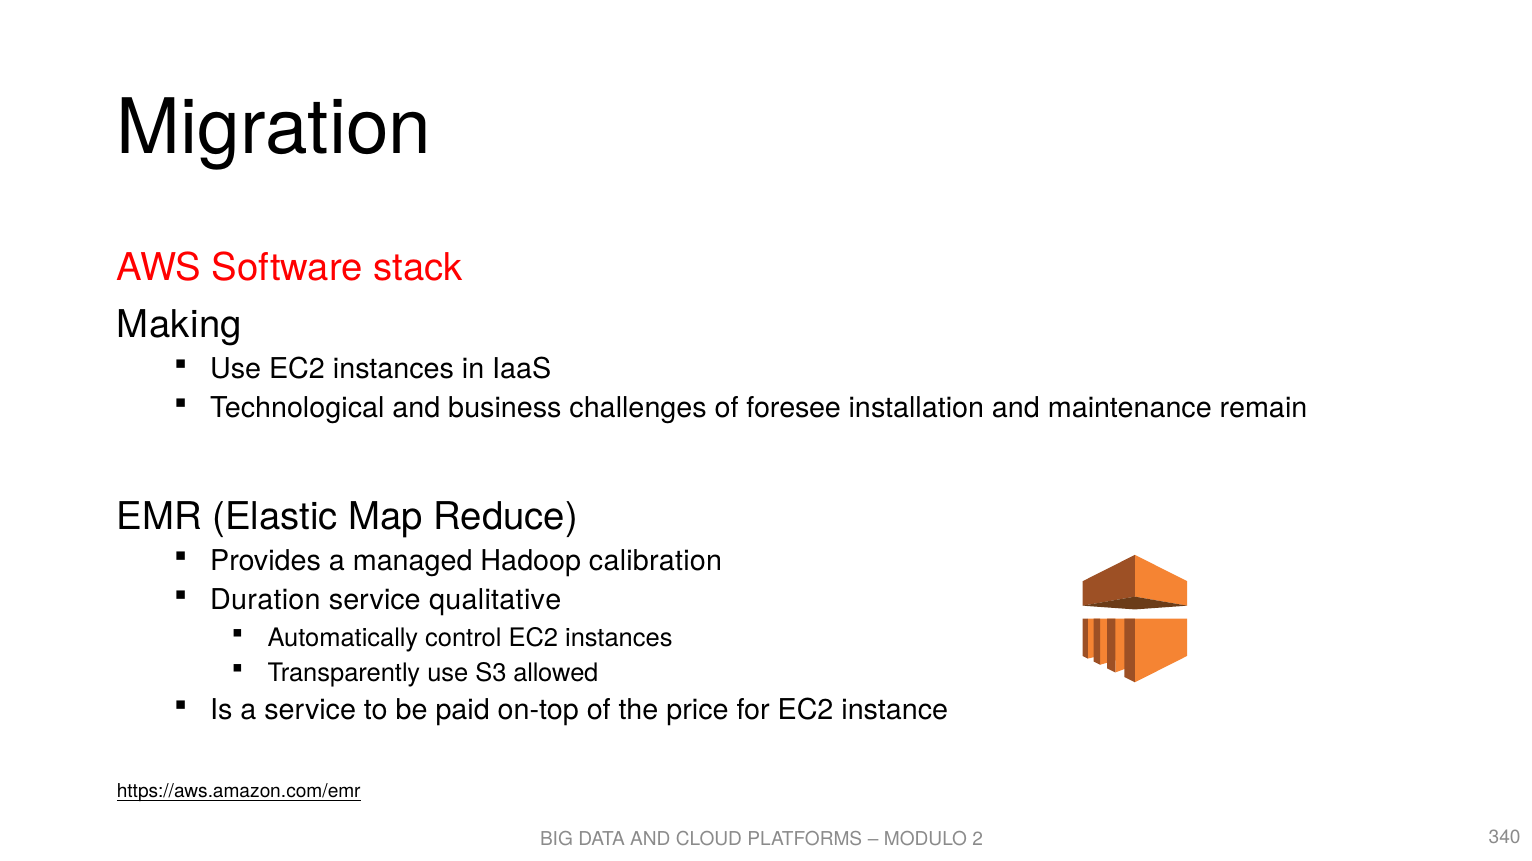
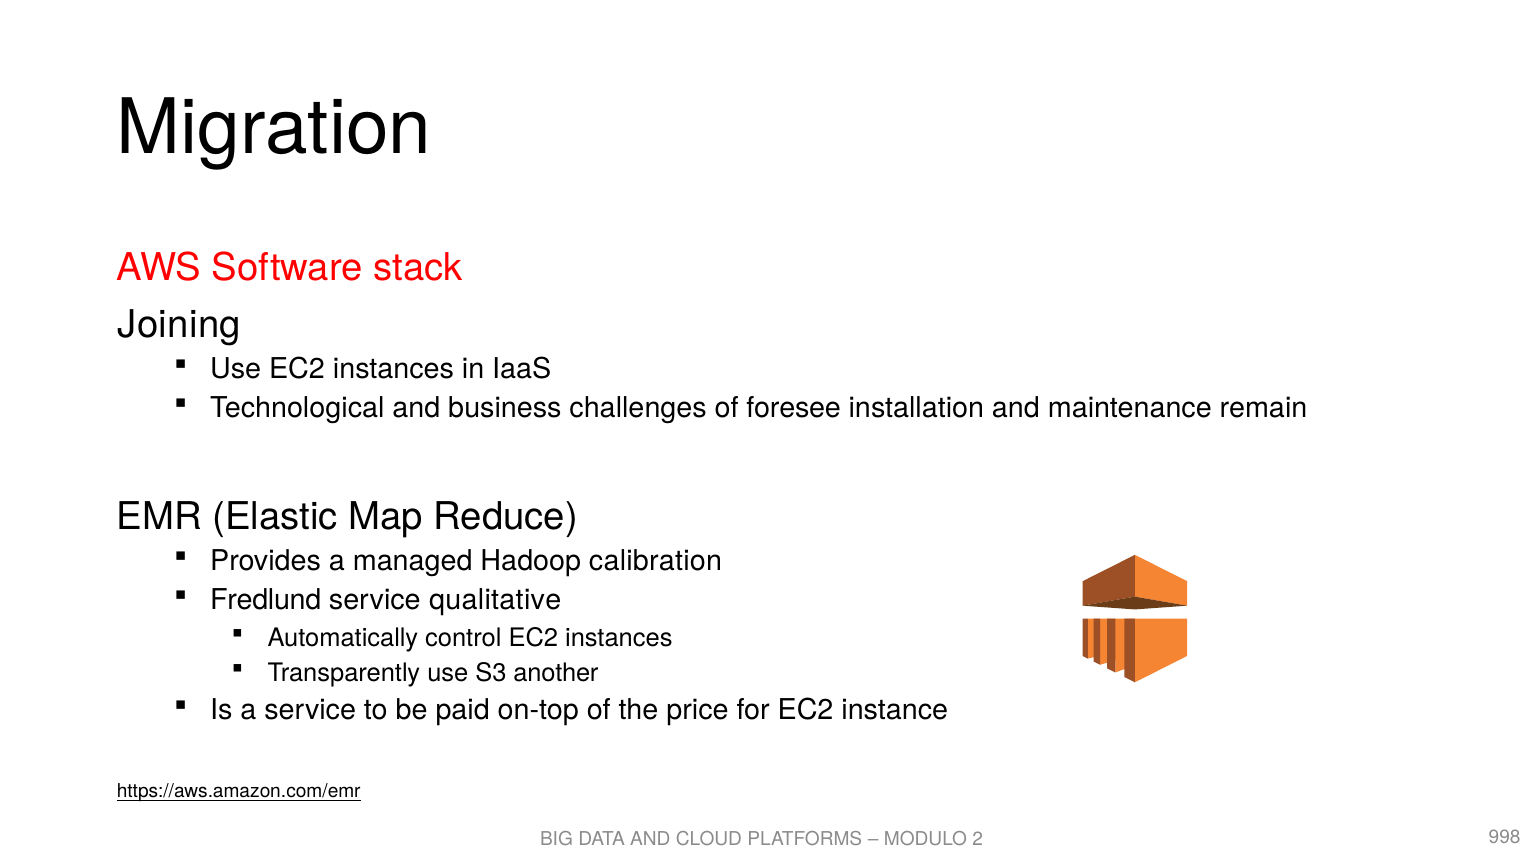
Making: Making -> Joining
Duration: Duration -> Fredlund
allowed: allowed -> another
340: 340 -> 998
